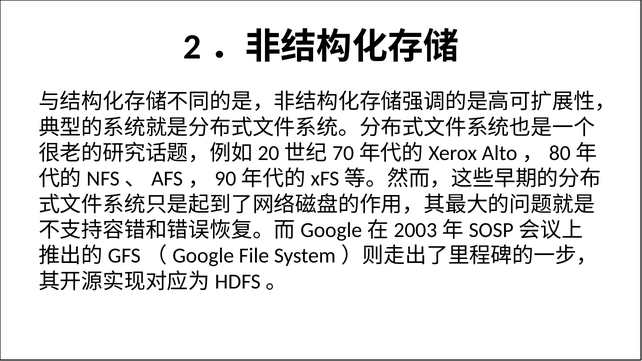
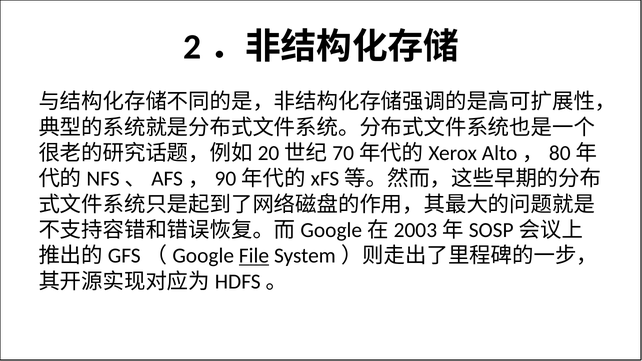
File underline: none -> present
